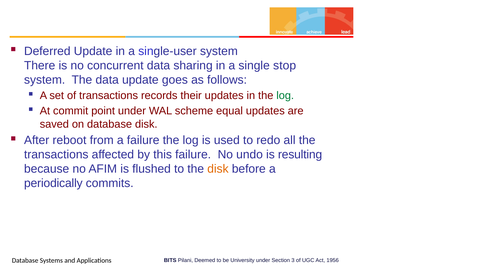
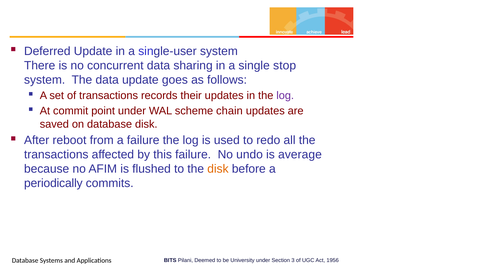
log at (285, 96) colour: green -> purple
equal: equal -> chain
resulting: resulting -> average
